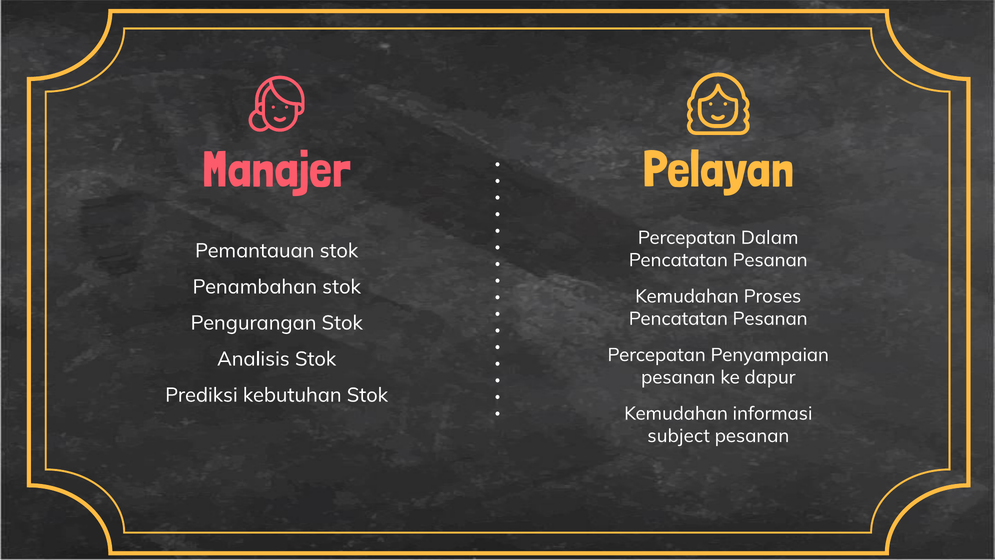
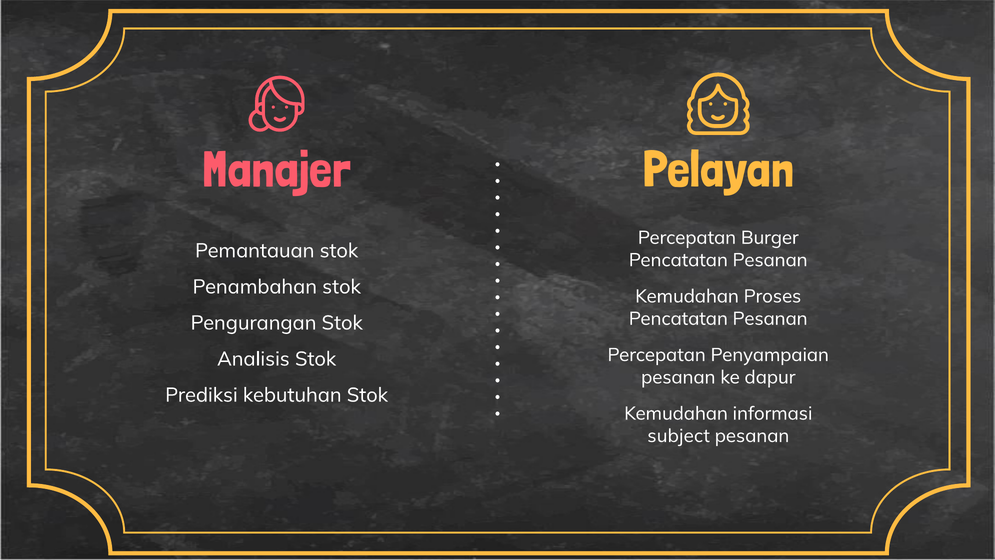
Dalam: Dalam -> Burger
